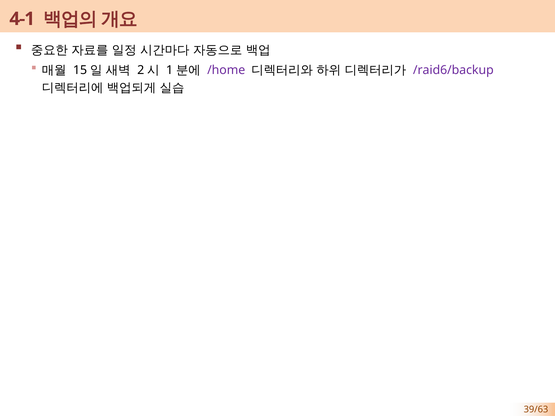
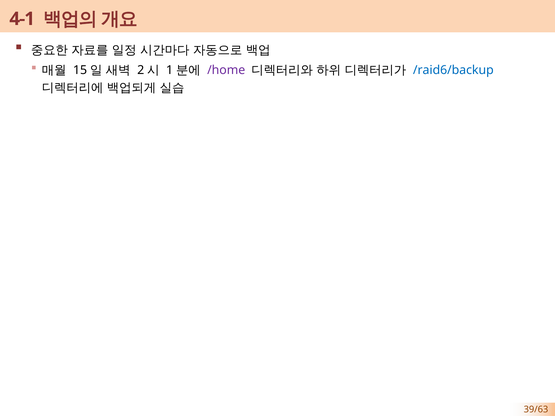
/raid6/backup colour: purple -> blue
